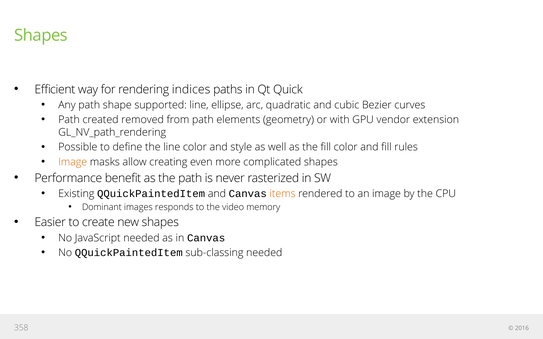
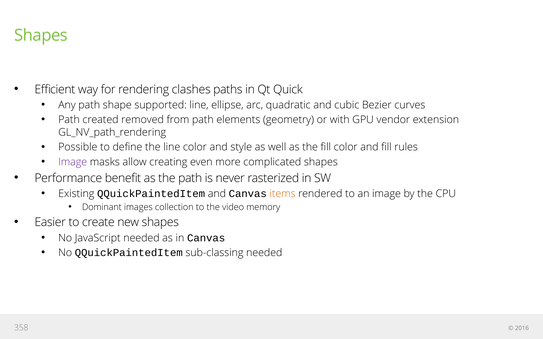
indices: indices -> clashes
Image at (73, 162) colour: orange -> purple
responds: responds -> collection
